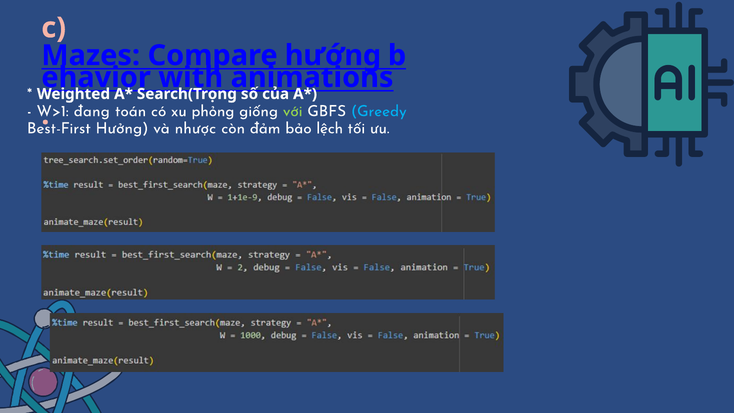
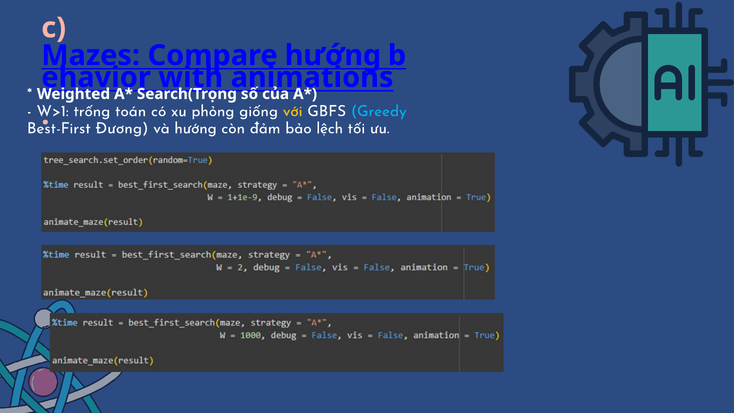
đang: đang -> trống
với colour: light green -> yellow
Hưởng: Hưởng -> Đương
và nhược: nhược -> hướng
